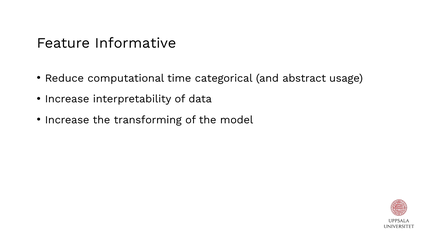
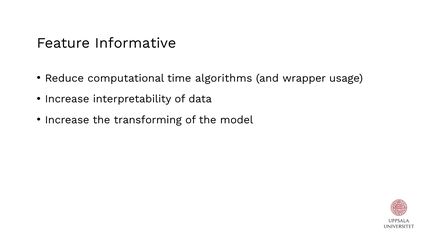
categorical: categorical -> algorithms
abstract: abstract -> wrapper
